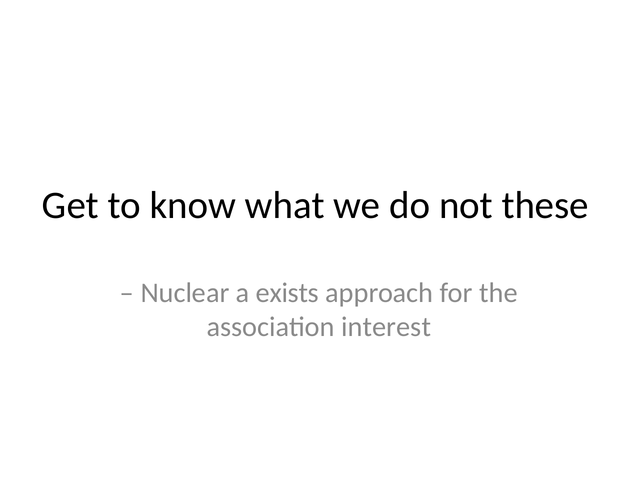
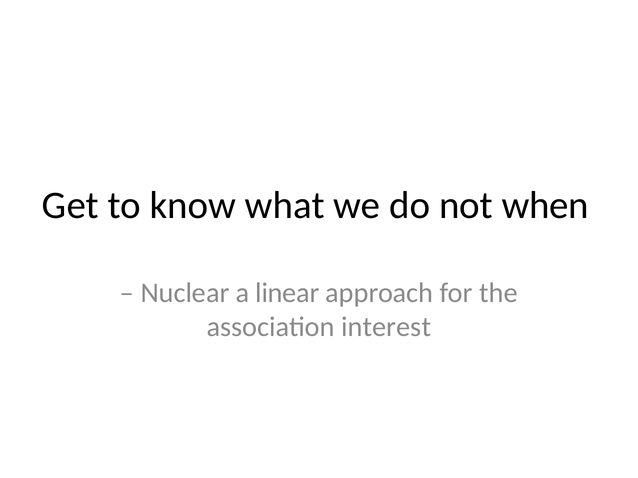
these: these -> when
exists: exists -> linear
